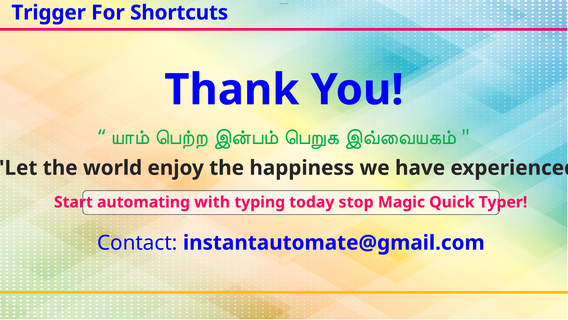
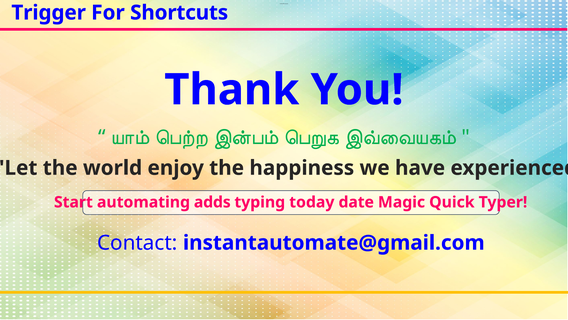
with: with -> adds
stop: stop -> date
